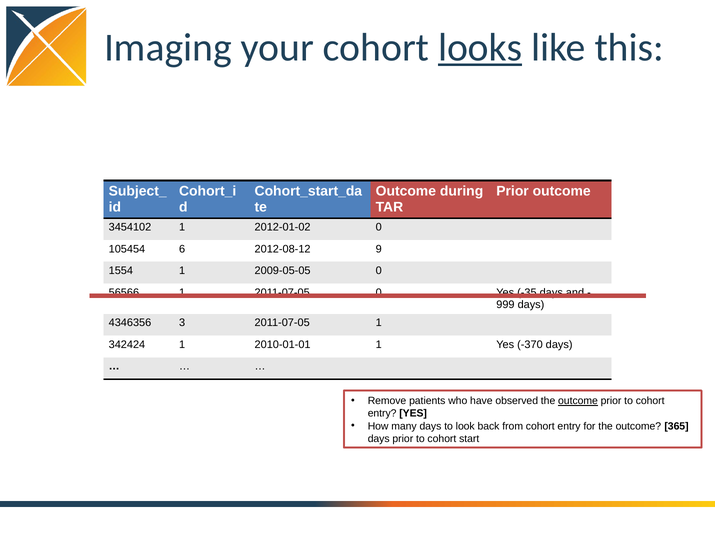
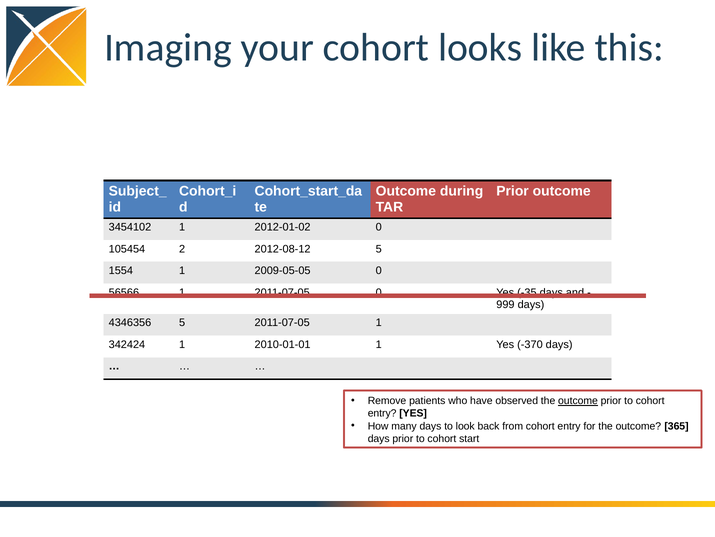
looks underline: present -> none
6: 6 -> 2
2012-08-12 9: 9 -> 5
4346356 3: 3 -> 5
